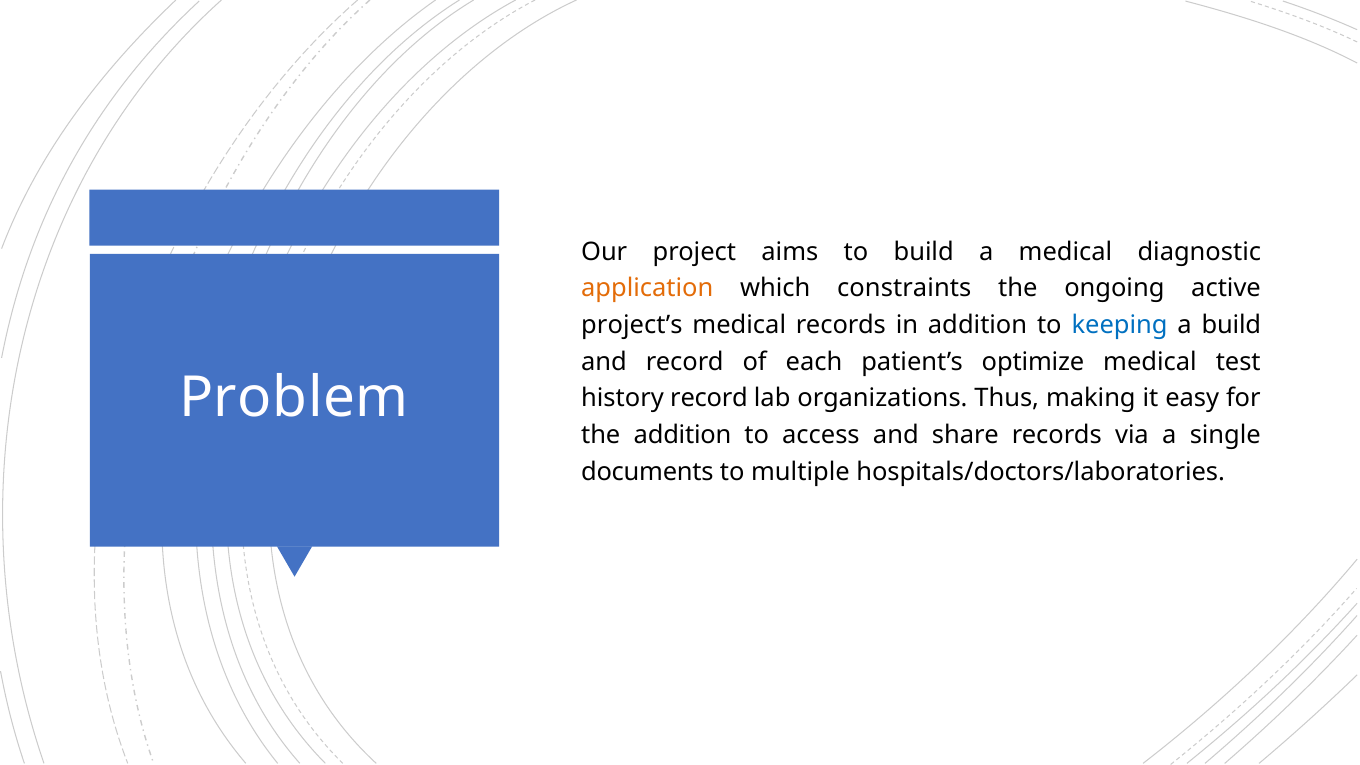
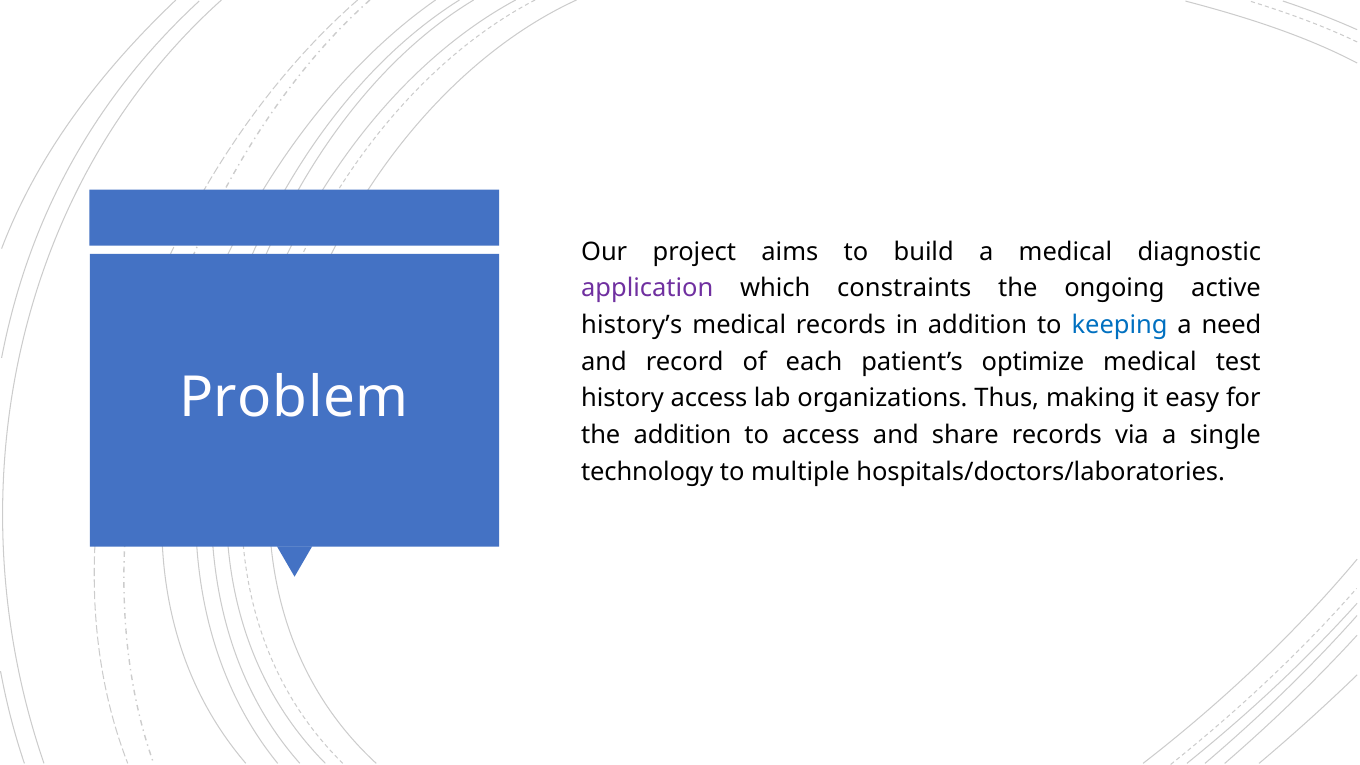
application colour: orange -> purple
project’s: project’s -> history’s
a build: build -> need
history record: record -> access
documents: documents -> technology
